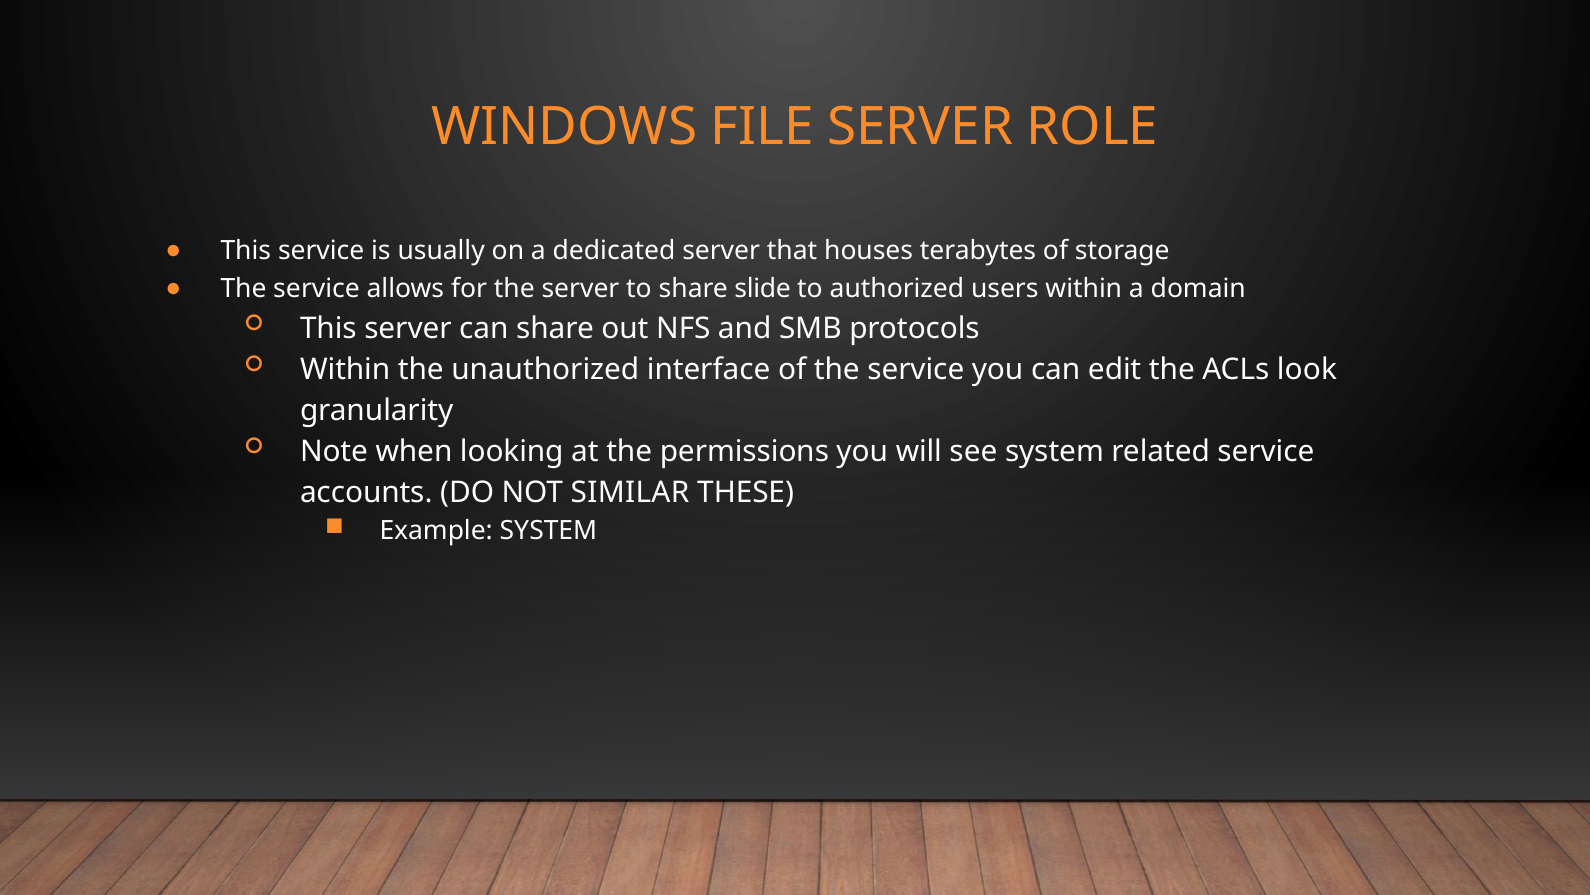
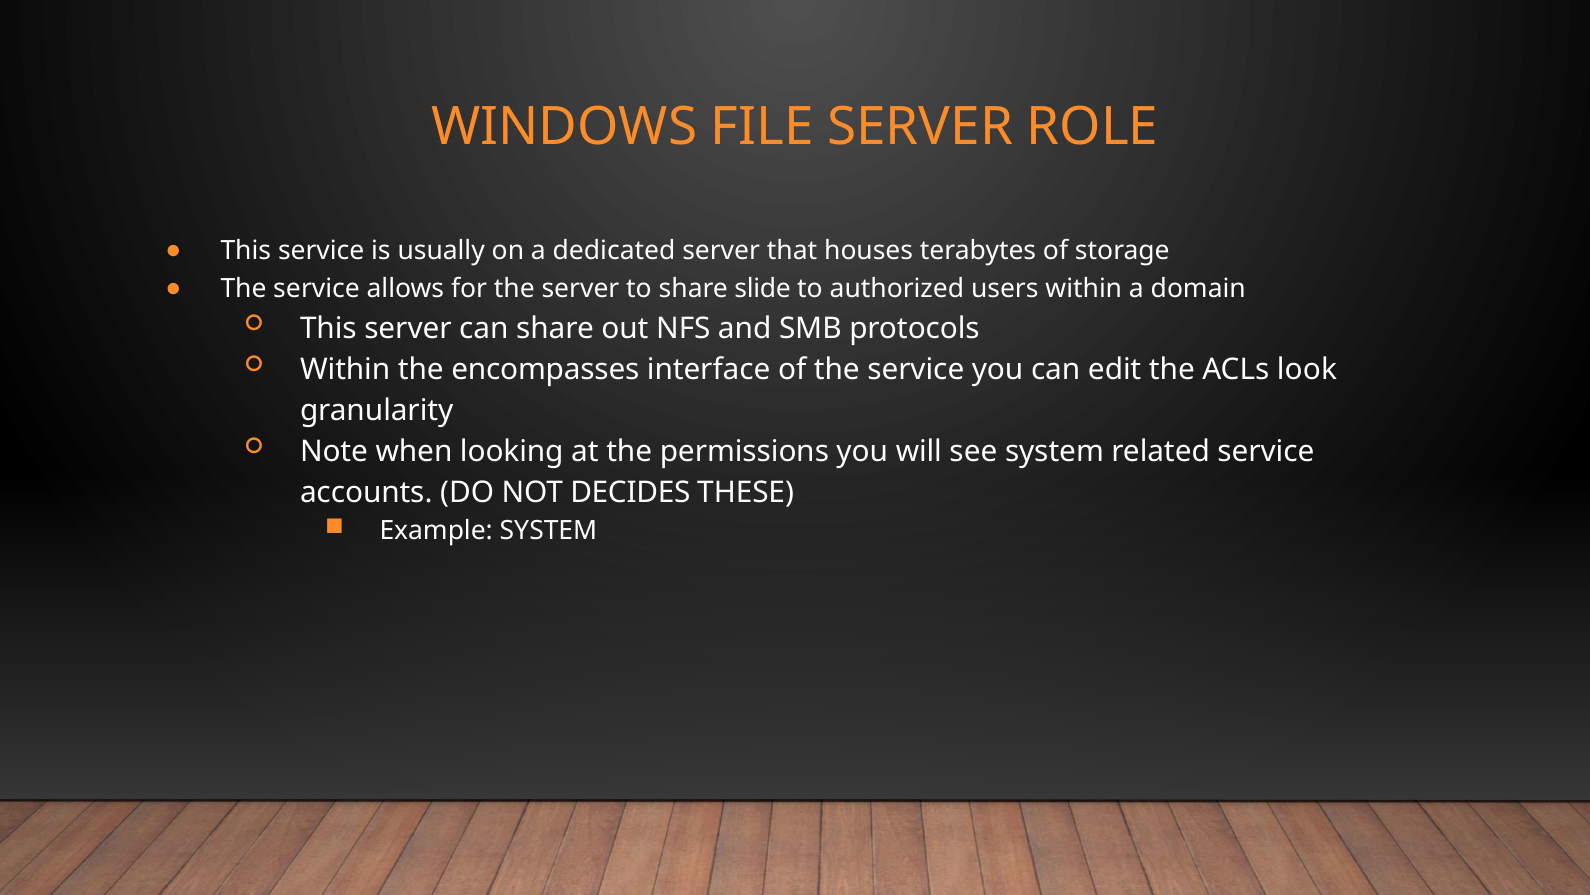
unauthorized: unauthorized -> encompasses
SIMILAR: SIMILAR -> DECIDES
